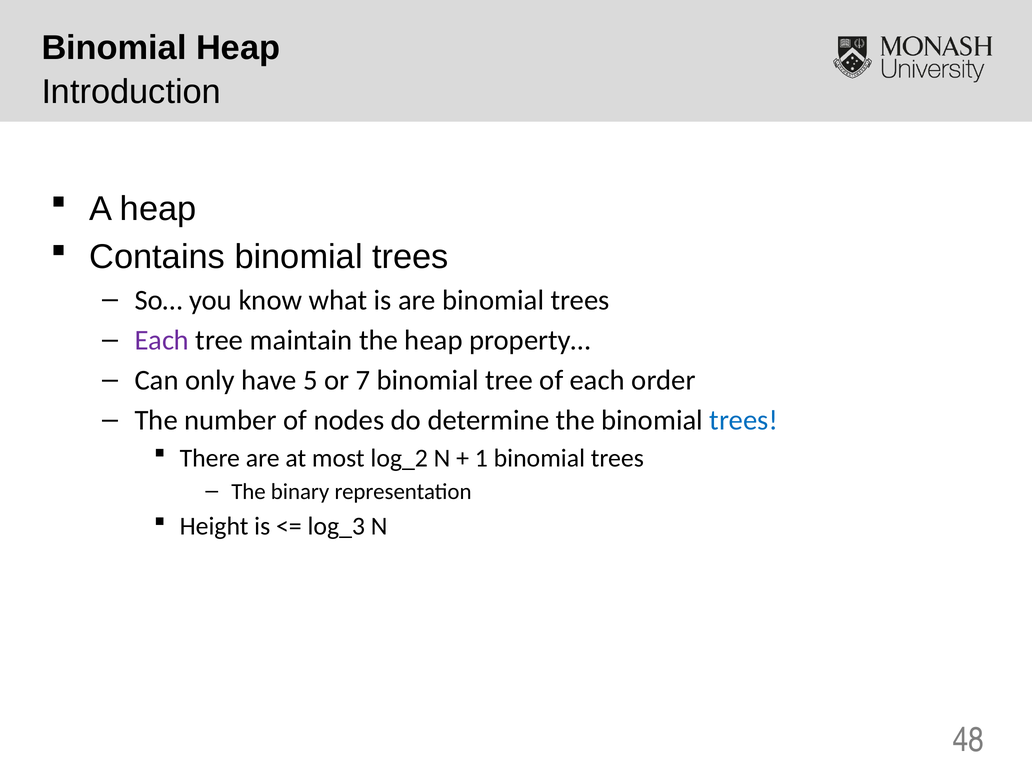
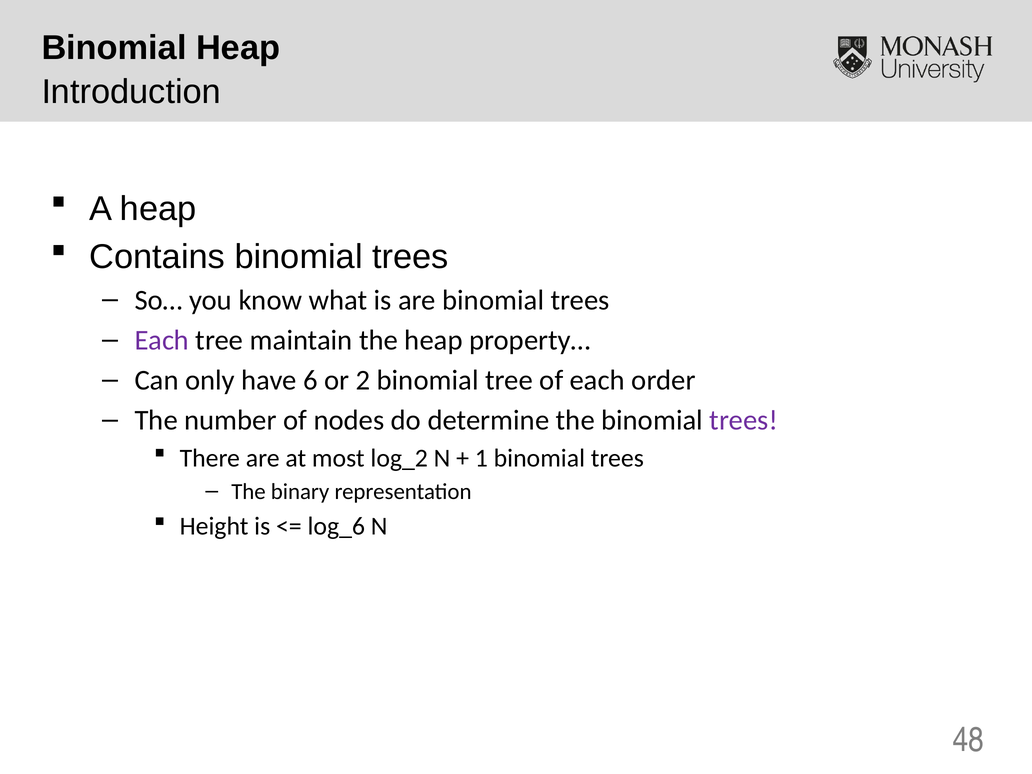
5: 5 -> 6
7: 7 -> 2
trees at (744, 420) colour: blue -> purple
log_3: log_3 -> log_6
